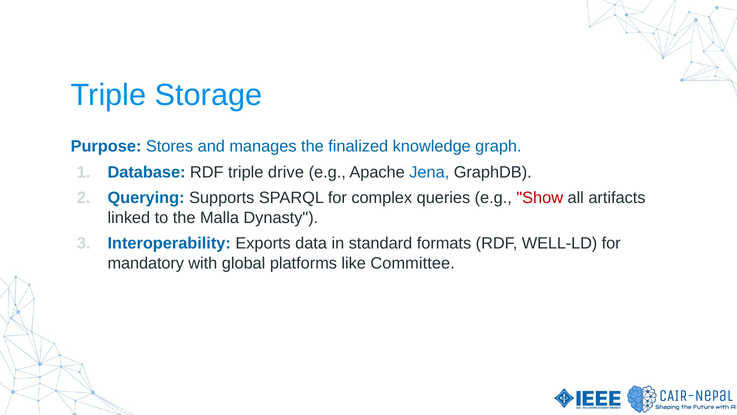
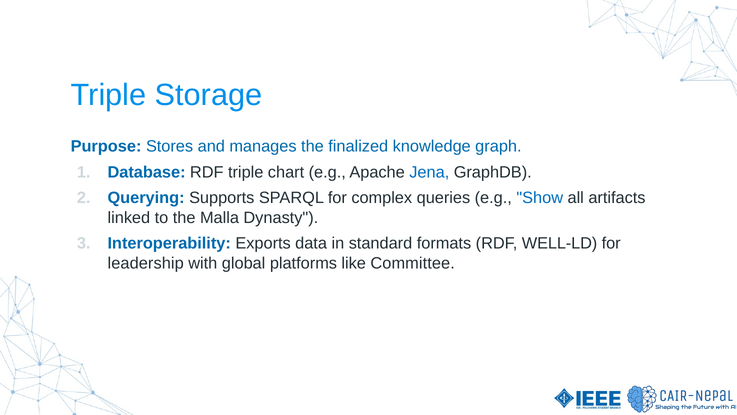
drive: drive -> chart
Show colour: red -> blue
mandatory: mandatory -> leadership
